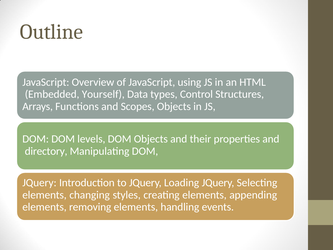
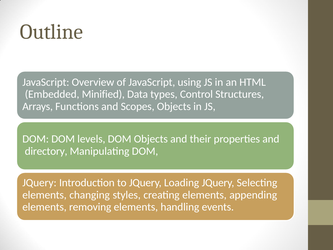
Yourself: Yourself -> Minified
